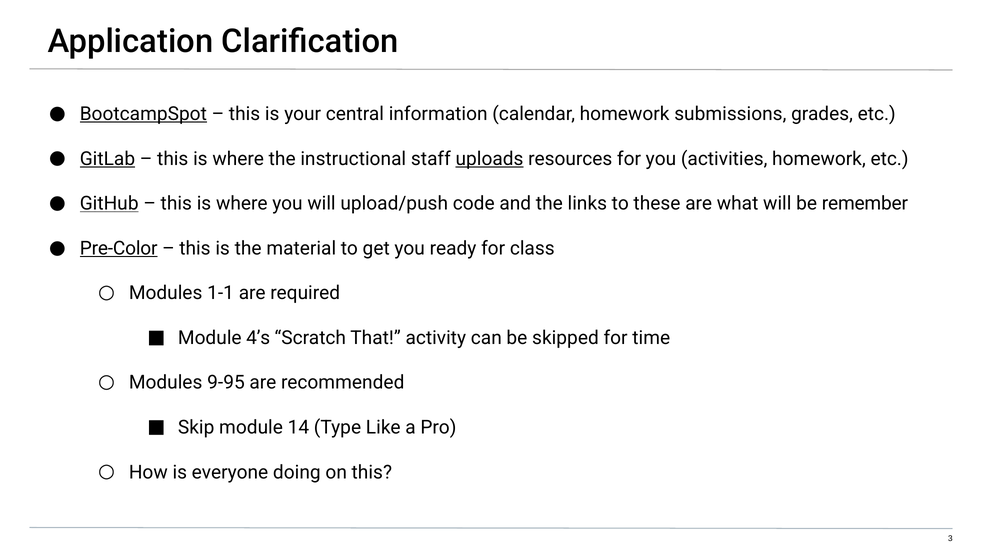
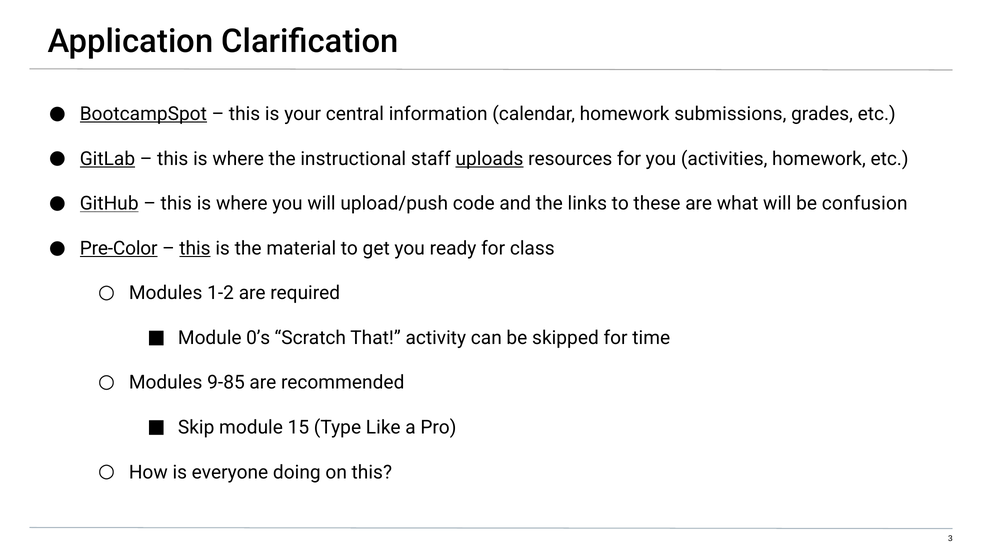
remember: remember -> confusion
this at (195, 248) underline: none -> present
1-1: 1-1 -> 1-2
4’s: 4’s -> 0’s
9-95: 9-95 -> 9-85
14: 14 -> 15
